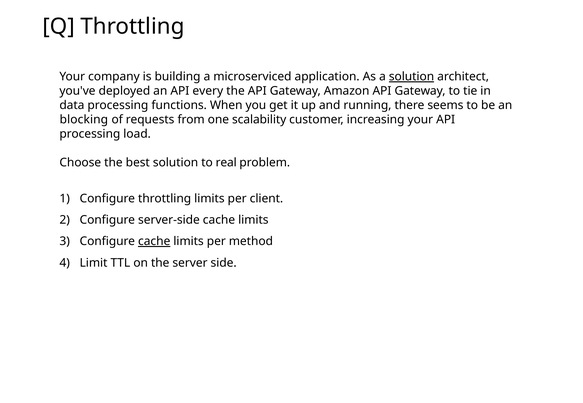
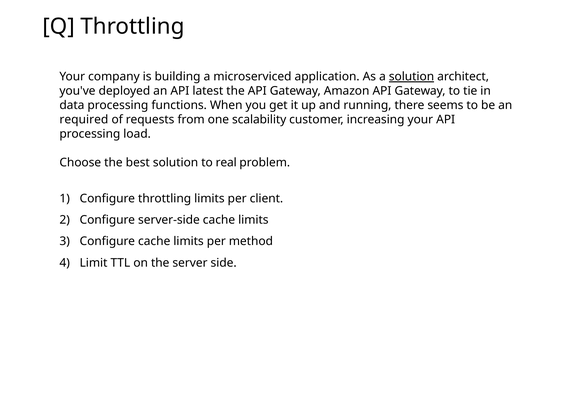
every: every -> latest
blocking: blocking -> required
cache at (154, 242) underline: present -> none
